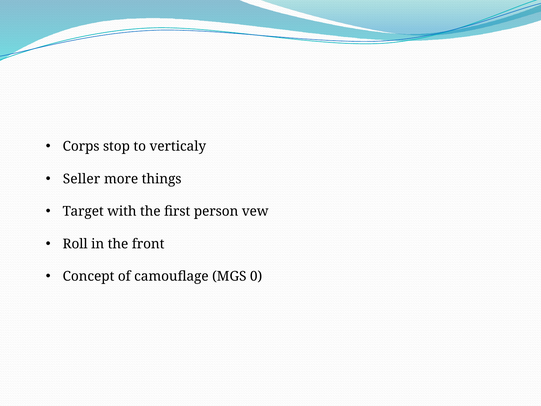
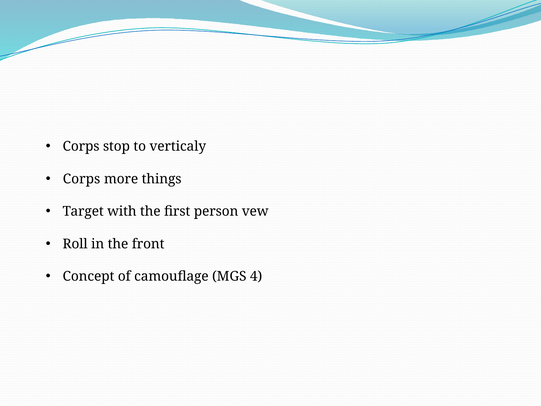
Seller at (82, 179): Seller -> Corps
0: 0 -> 4
